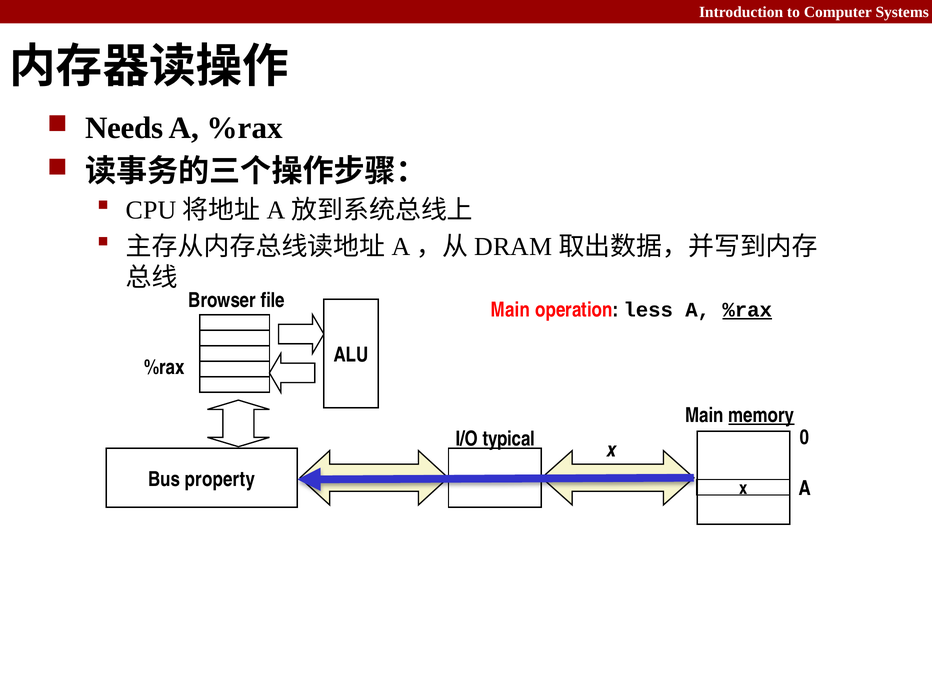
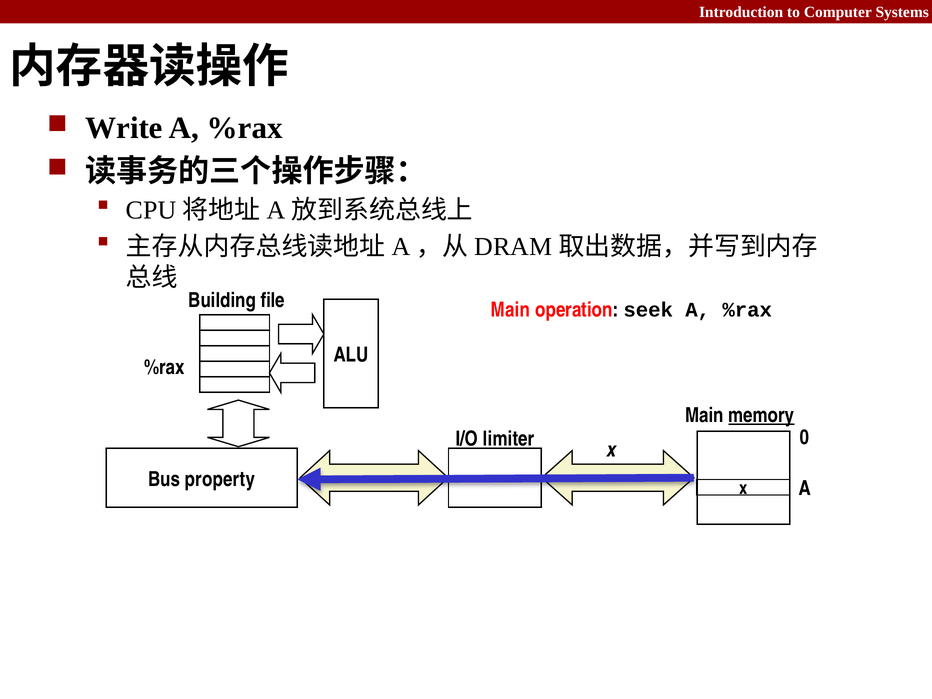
Needs: Needs -> Write
Browser: Browser -> Building
less: less -> seek
%rax at (747, 310) underline: present -> none
typical: typical -> limiter
